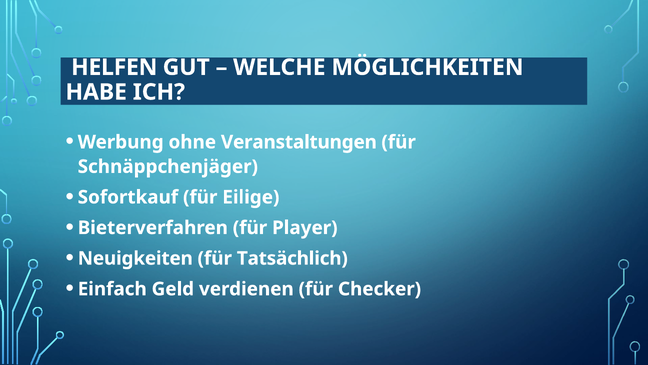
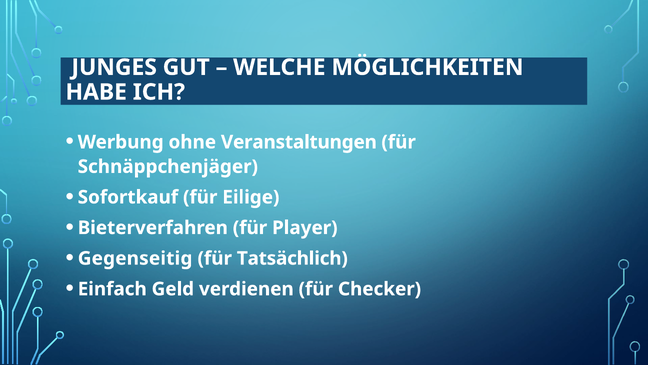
HELFEN: HELFEN -> JUNGES
Neuigkeiten: Neuigkeiten -> Gegenseitig
